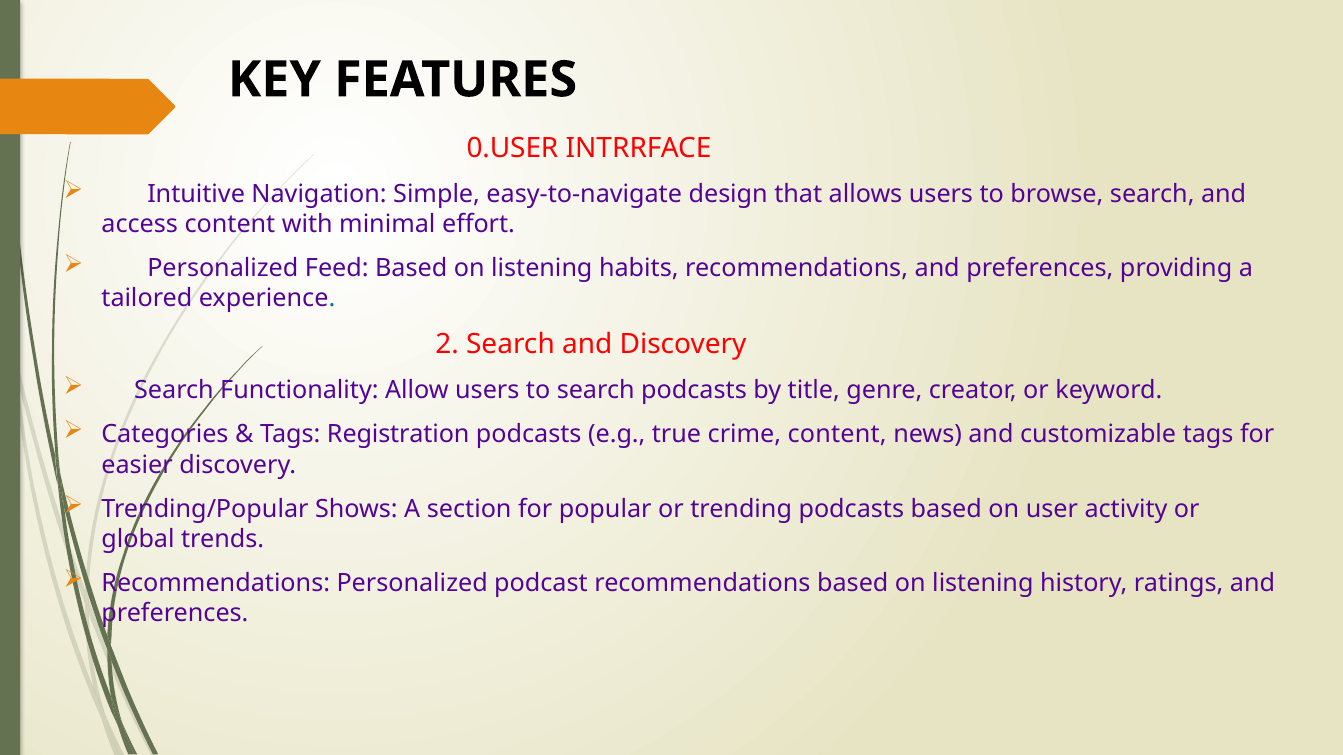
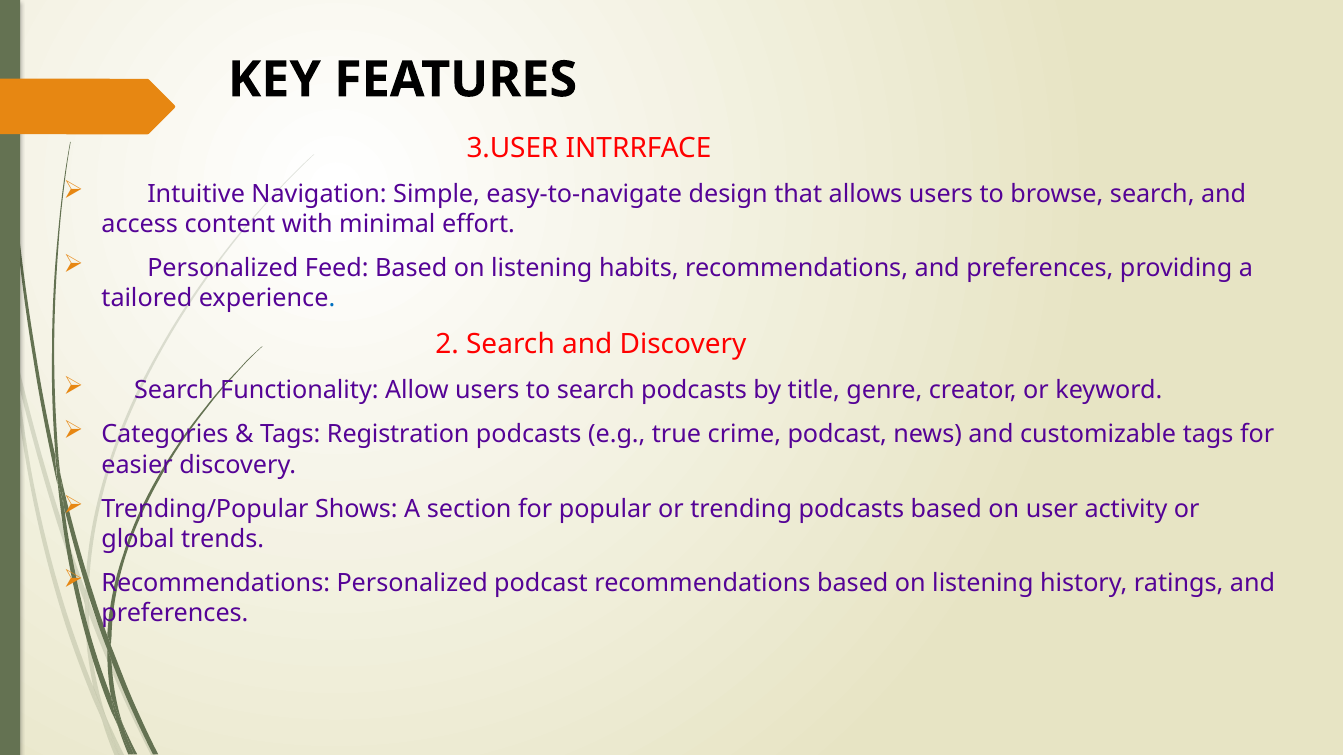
0.USER: 0.USER -> 3.USER
crime content: content -> podcast
